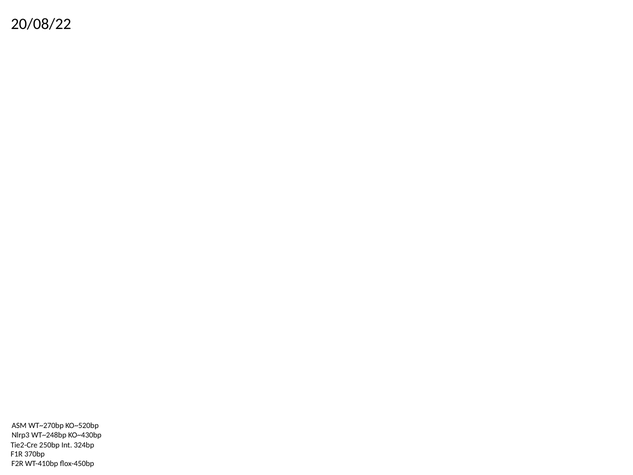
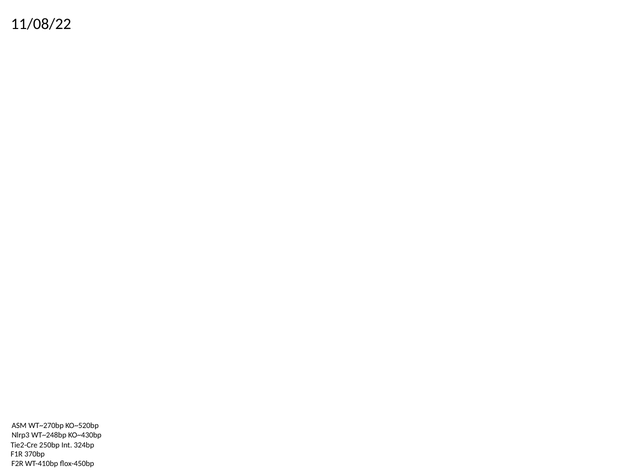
20/08/22: 20/08/22 -> 11/08/22
